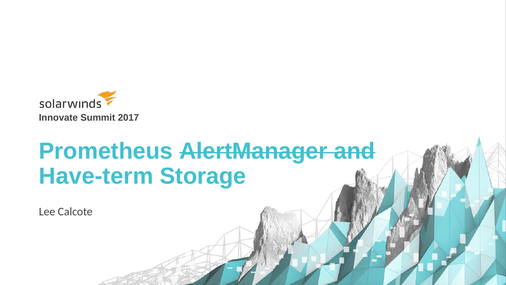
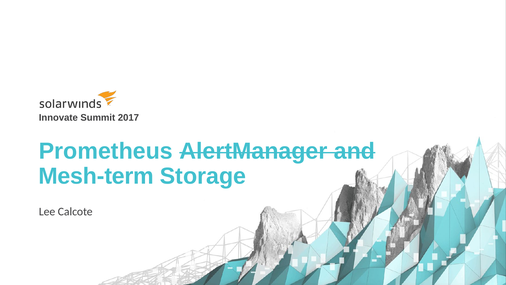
Have-term: Have-term -> Mesh-term
